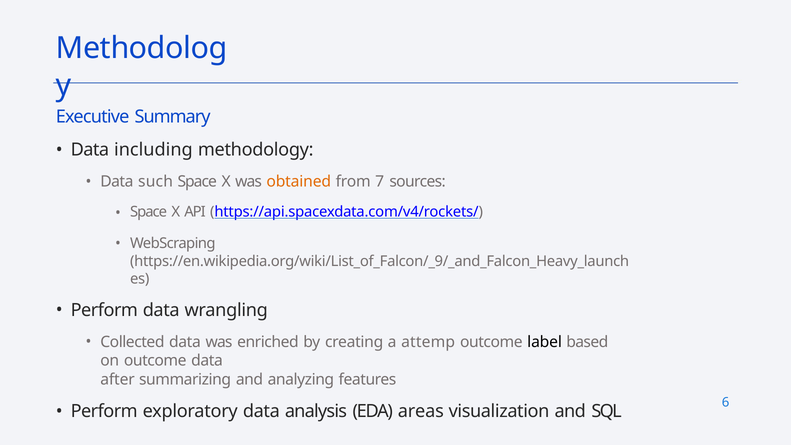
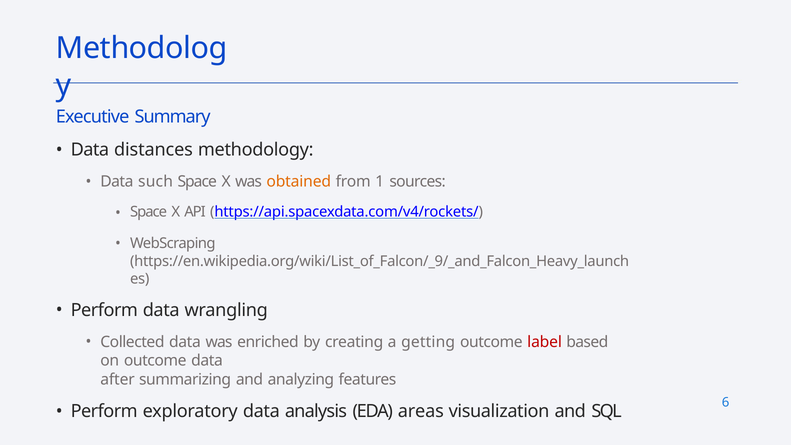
including: including -> distances
7: 7 -> 1
attemp: attemp -> getting
label colour: black -> red
